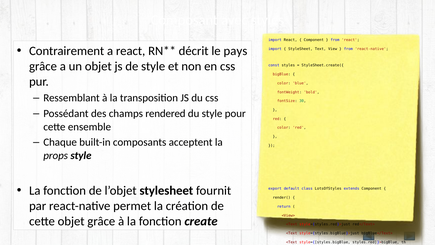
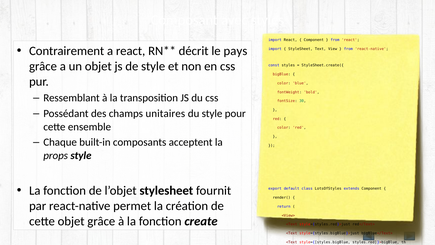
rendered: rendered -> unitaires
